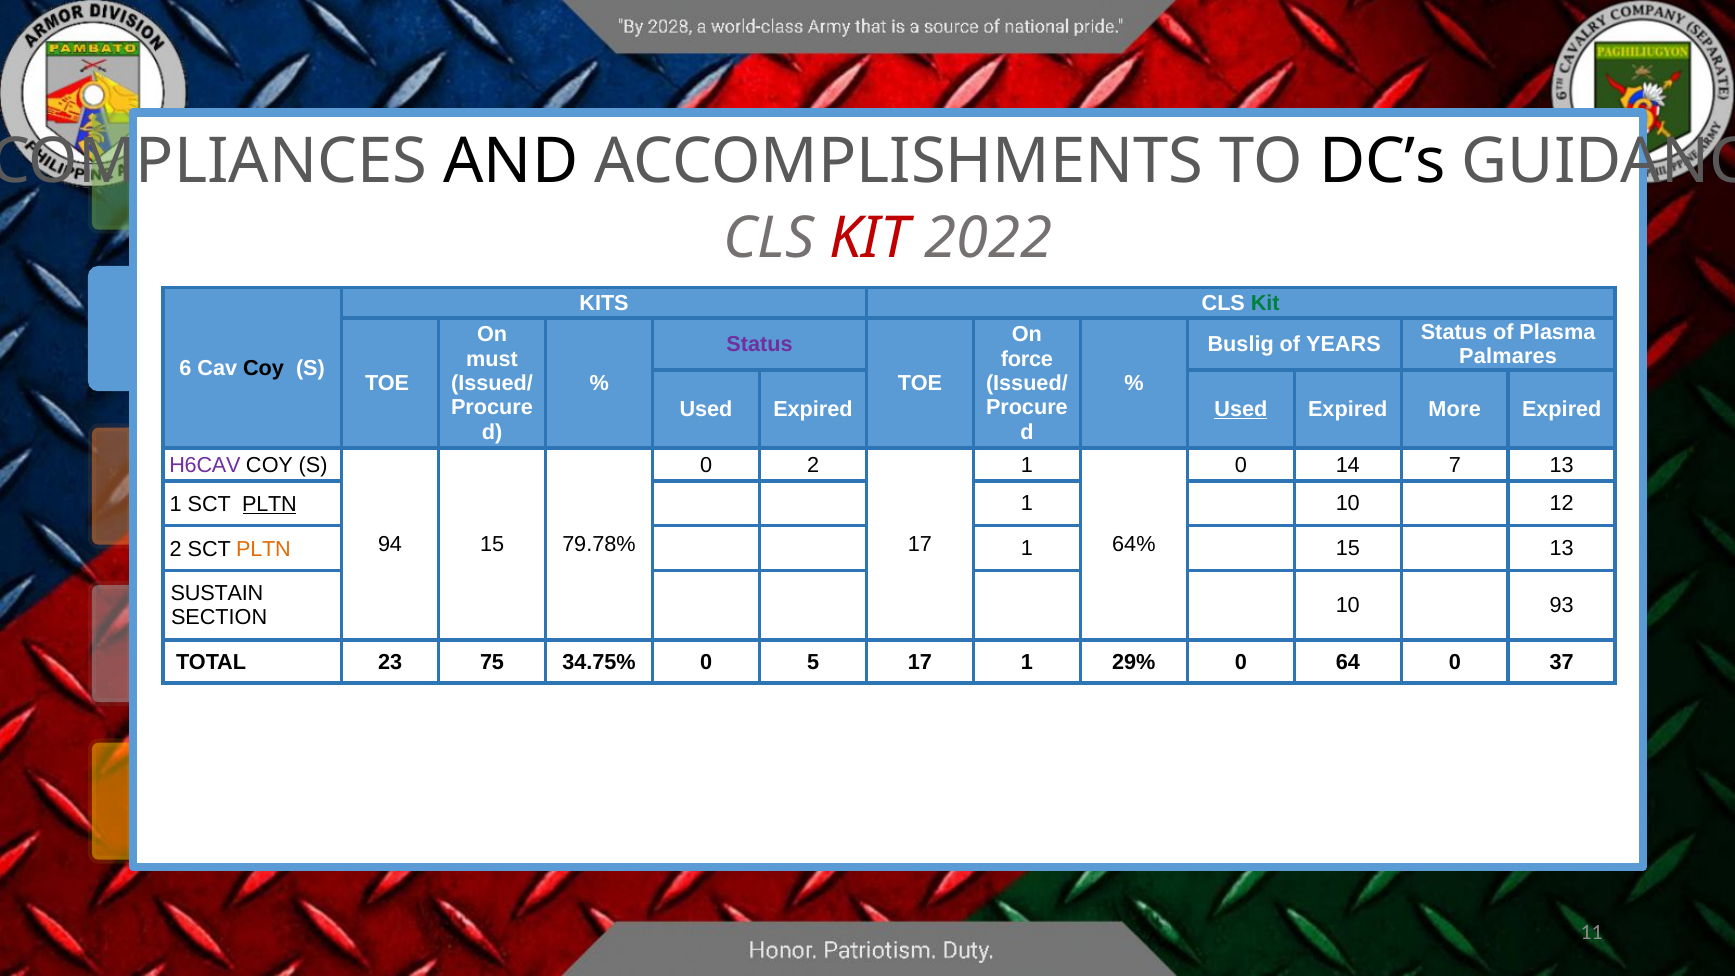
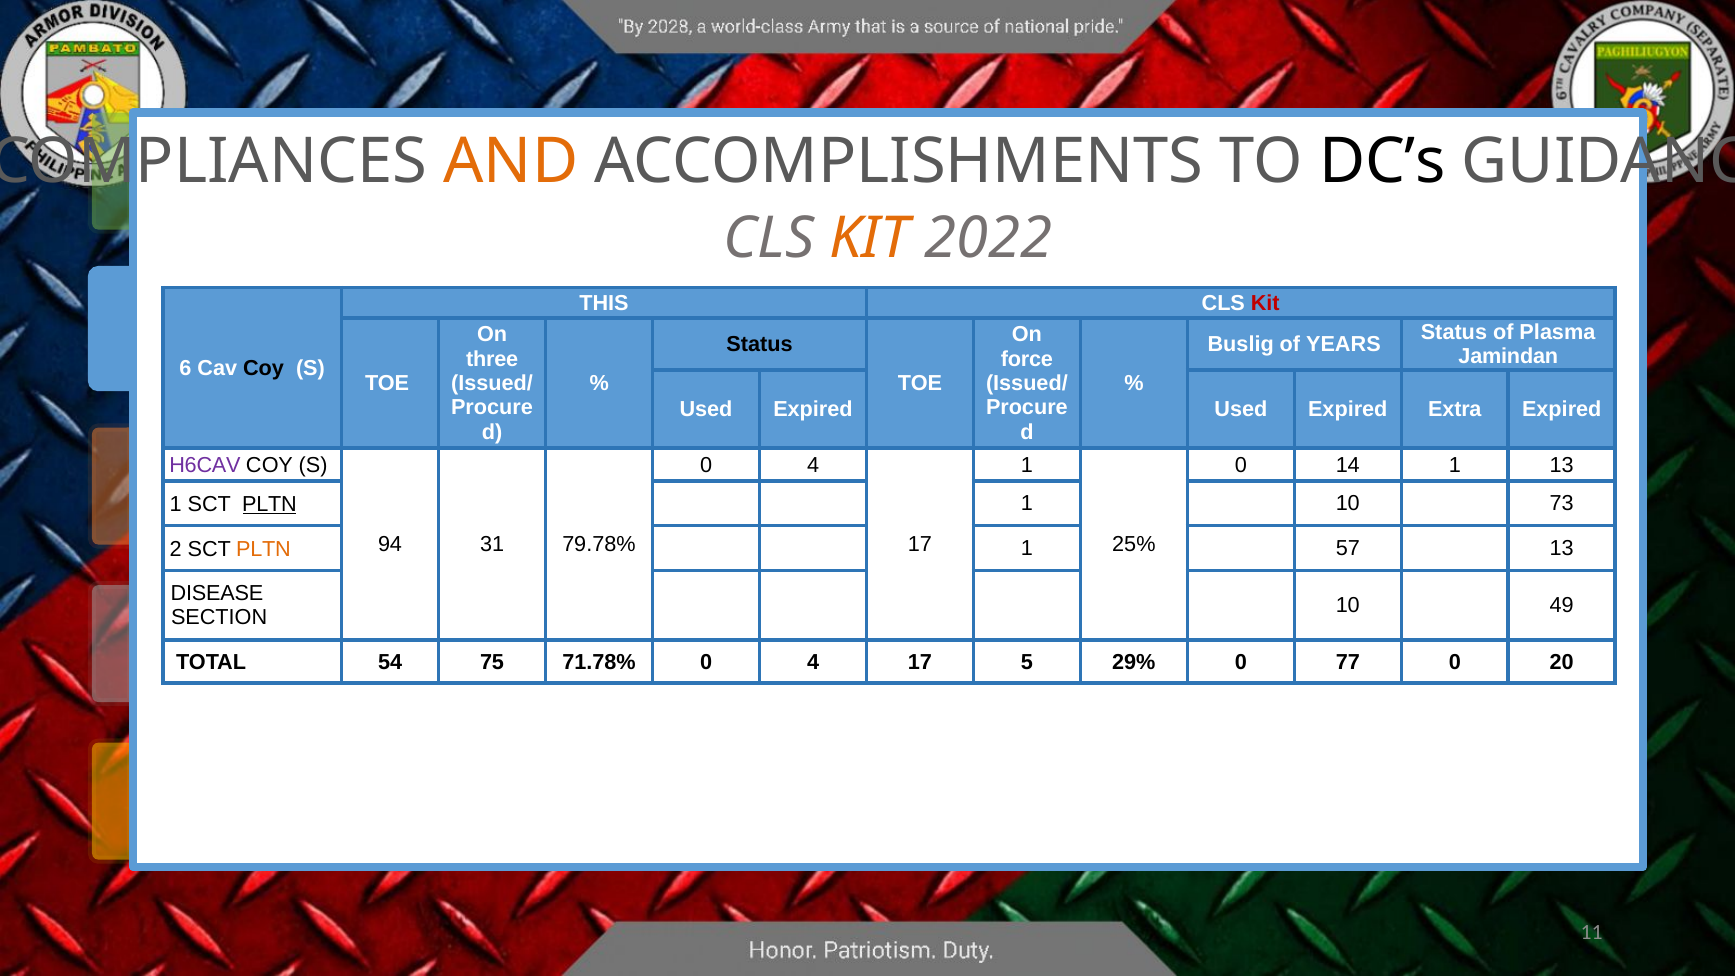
AND colour: black -> orange
KIT at (869, 239) colour: red -> orange
KITS: KITS -> THIS
Kit at (1265, 303) colour: green -> red
Status at (760, 344) colour: purple -> black
Palmares: Palmares -> Jamindan
must: must -> three
Used at (1241, 409) underline: present -> none
More: More -> Extra
2 at (813, 465): 2 -> 4
14 7: 7 -> 1
12: 12 -> 73
94 15: 15 -> 31
64%: 64% -> 25%
1 15: 15 -> 57
SUSTAIN: SUSTAIN -> DISEASE
93: 93 -> 49
23: 23 -> 54
34.75%: 34.75% -> 71.78%
5 at (813, 663): 5 -> 4
1 at (1027, 663): 1 -> 5
64: 64 -> 77
37: 37 -> 20
